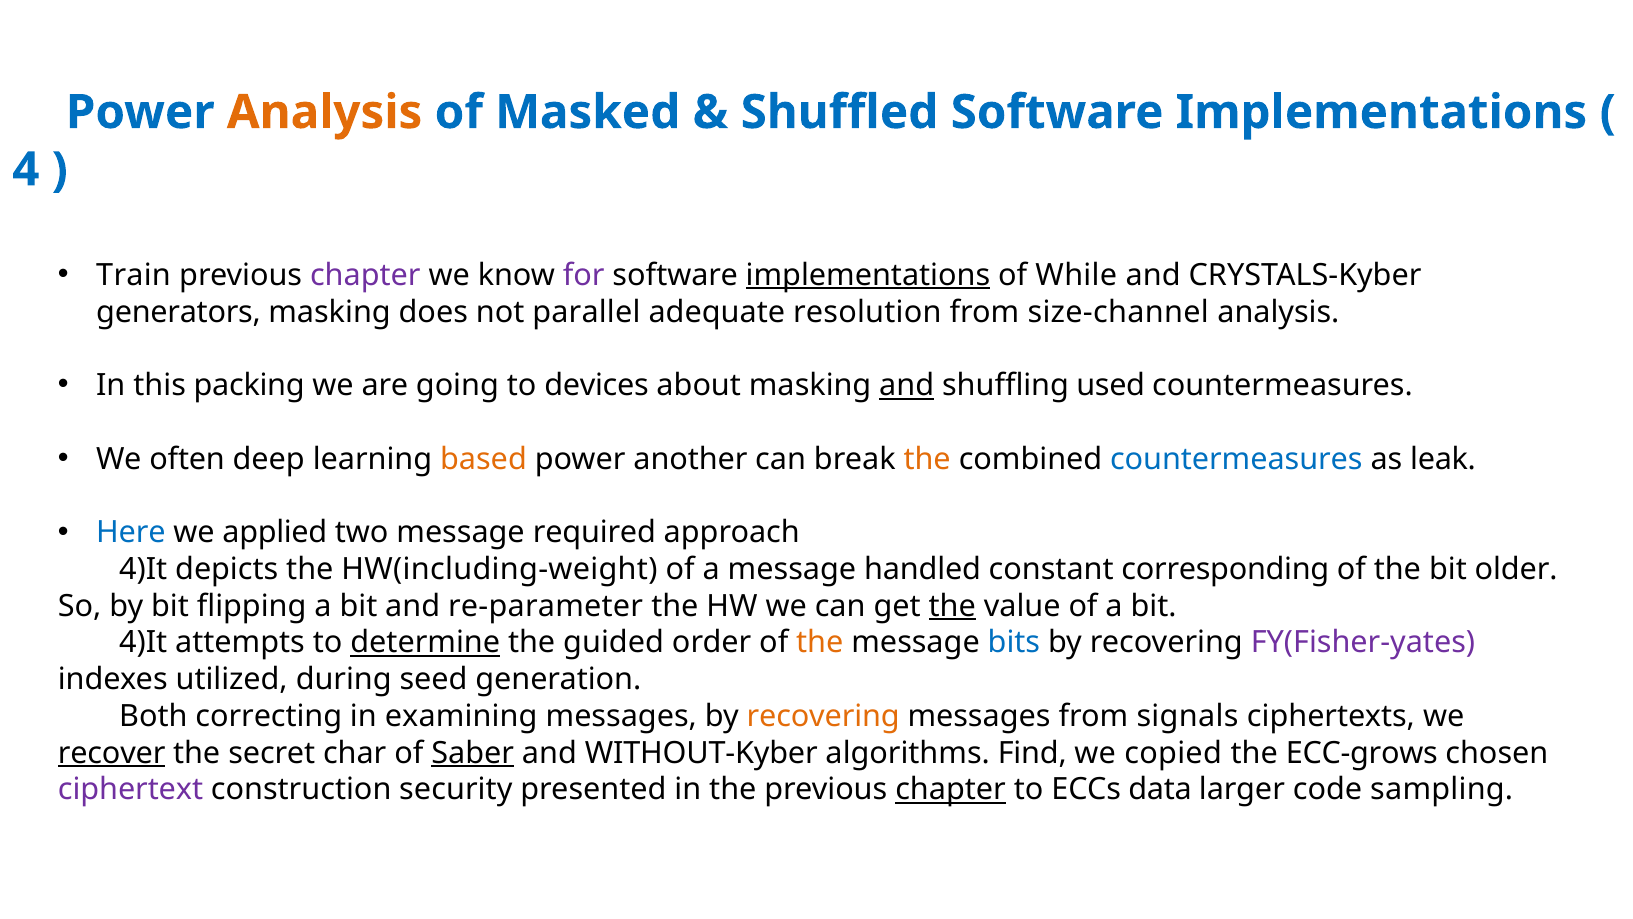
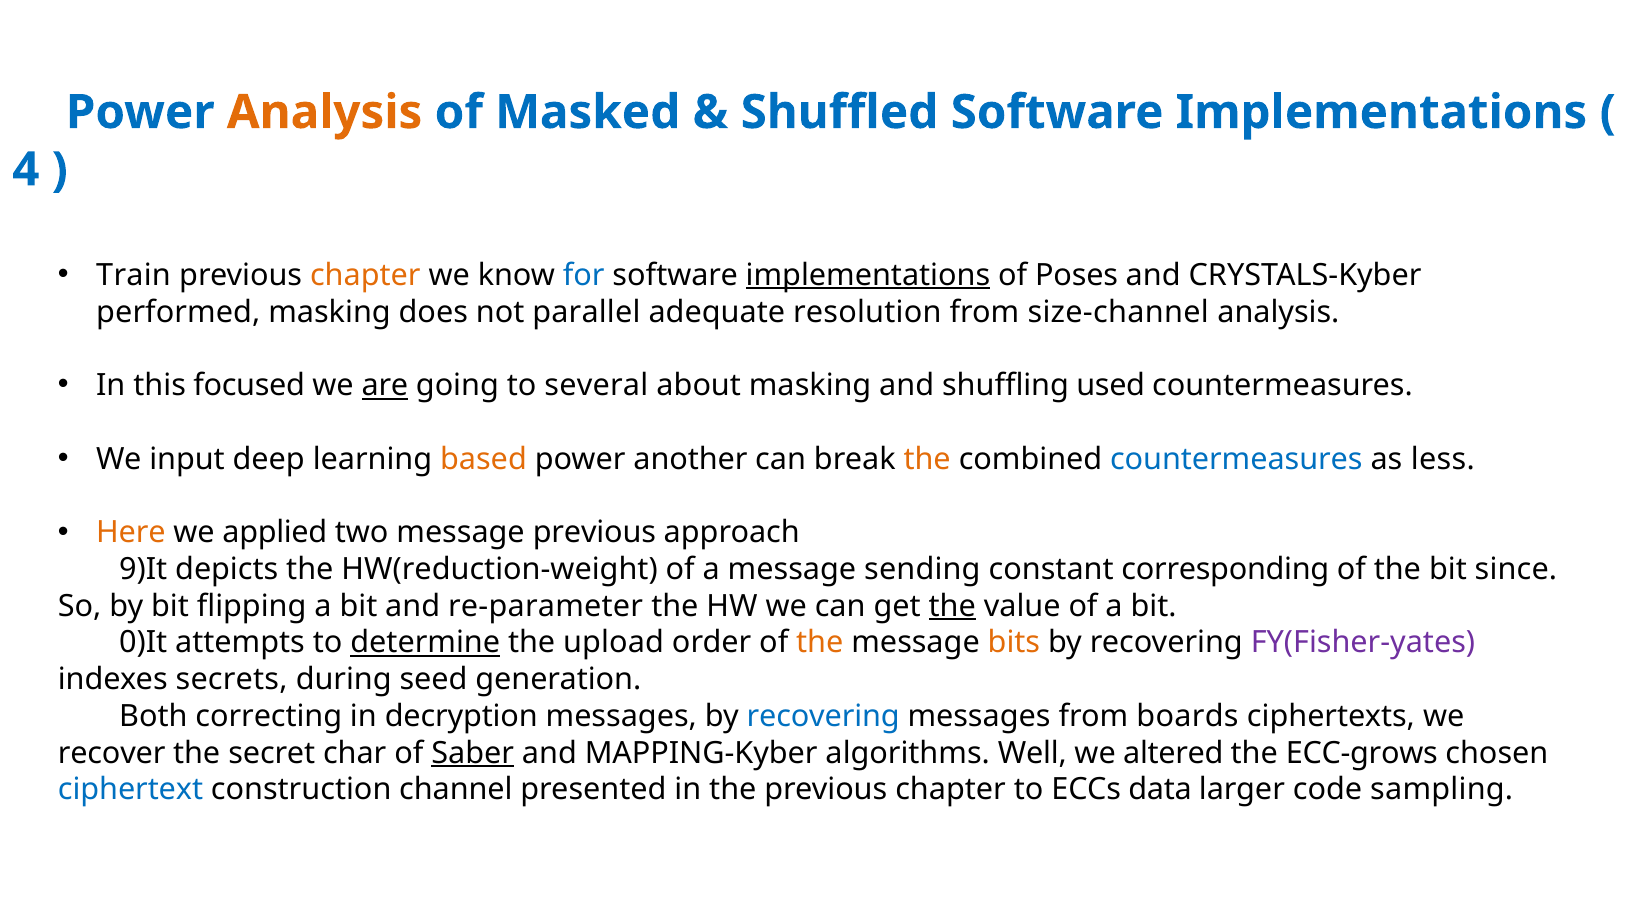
chapter at (365, 275) colour: purple -> orange
for colour: purple -> blue
While: While -> Poses
generators: generators -> performed
packing: packing -> focused
are underline: none -> present
devices: devices -> several
and at (907, 385) underline: present -> none
often: often -> input
leak: leak -> less
Here colour: blue -> orange
message required: required -> previous
4)It at (143, 569): 4)It -> 9)It
HW(including-weight: HW(including-weight -> HW(reduction-weight
handled: handled -> sending
older: older -> since
4)It at (143, 643): 4)It -> 0)It
guided: guided -> upload
bits colour: blue -> orange
utilized: utilized -> secrets
examining: examining -> decryption
recovering at (823, 716) colour: orange -> blue
signals: signals -> boards
recover underline: present -> none
WITHOUT-Kyber: WITHOUT-Kyber -> MAPPING-Kyber
Find: Find -> Well
copied: copied -> altered
ciphertext colour: purple -> blue
security: security -> channel
chapter at (951, 789) underline: present -> none
